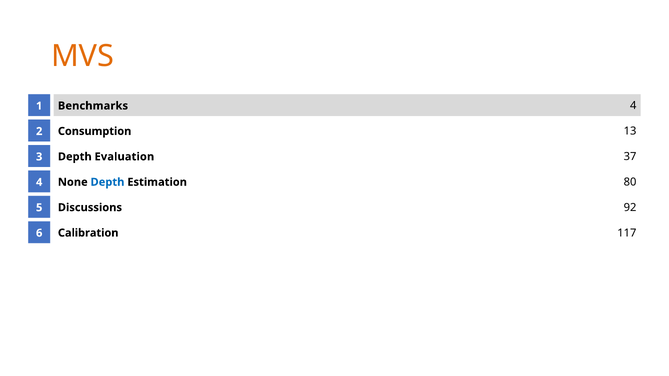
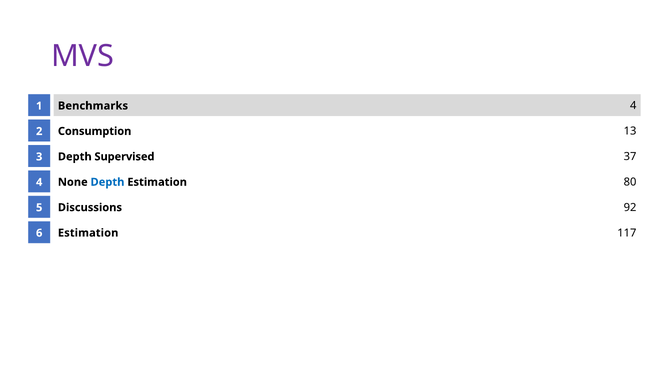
MVS colour: orange -> purple
Evaluation: Evaluation -> Supervised
Calibration at (88, 233): Calibration -> Estimation
